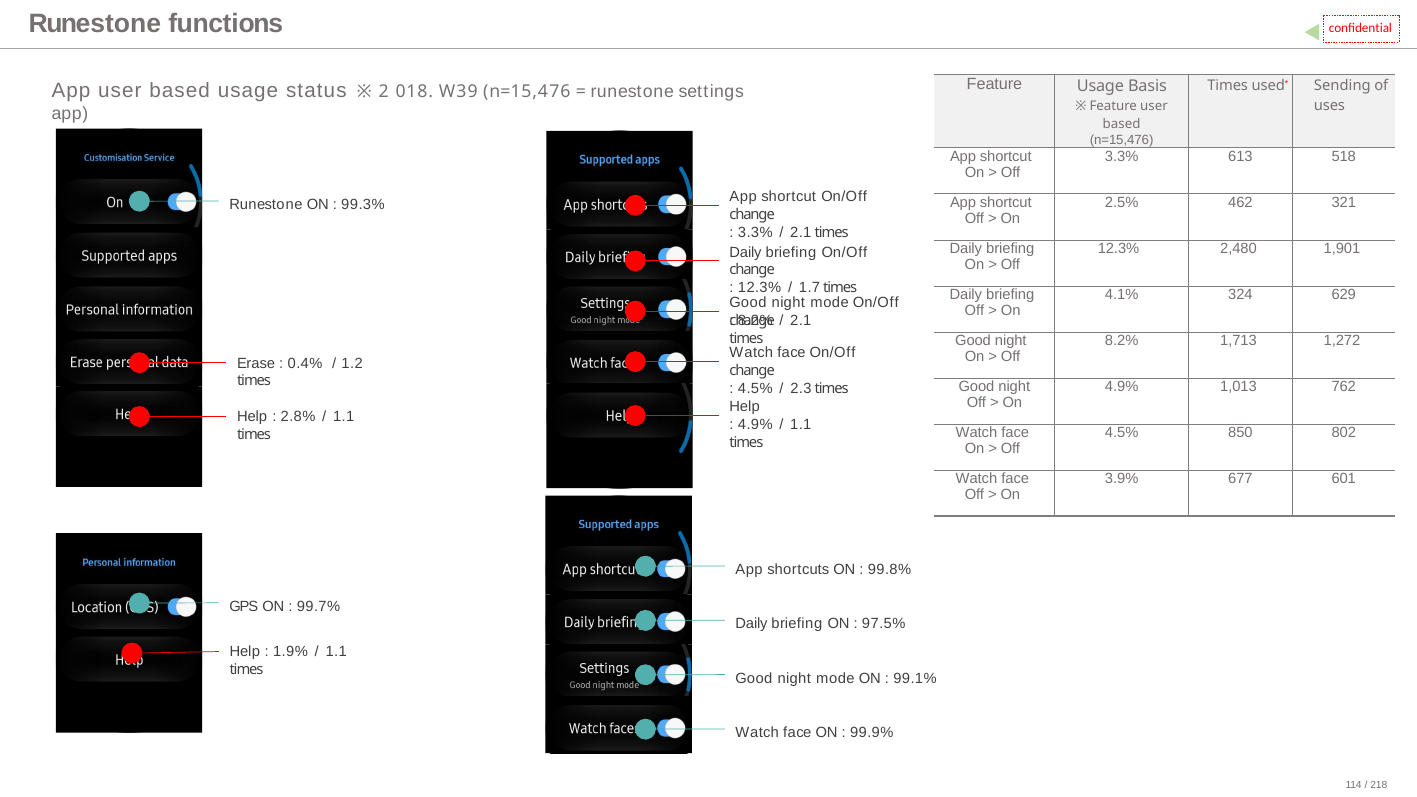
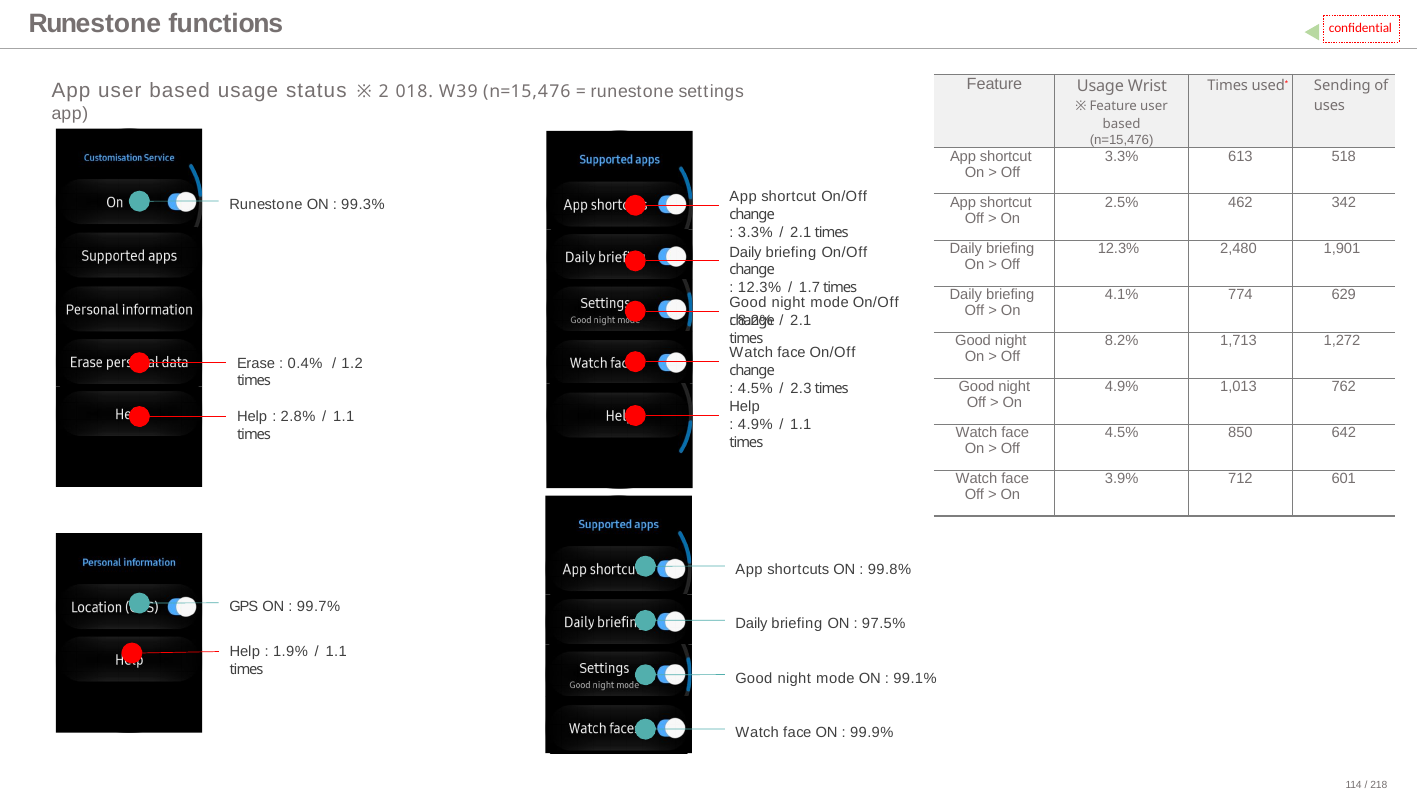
Basis: Basis -> Wrist
321: 321 -> 342
324: 324 -> 774
802: 802 -> 642
677: 677 -> 712
